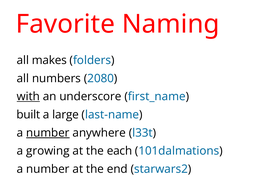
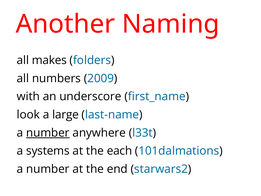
Favorite: Favorite -> Another
2080: 2080 -> 2009
with underline: present -> none
built: built -> look
growing: growing -> systems
